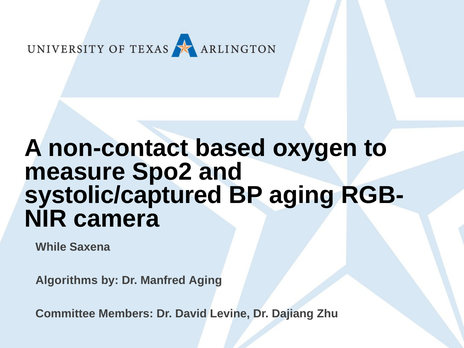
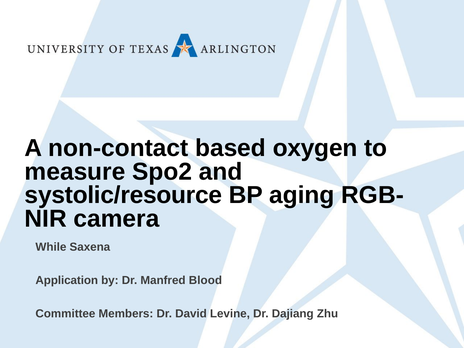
systolic/captured: systolic/captured -> systolic/resource
Algorithms: Algorithms -> Application
Manfred Aging: Aging -> Blood
